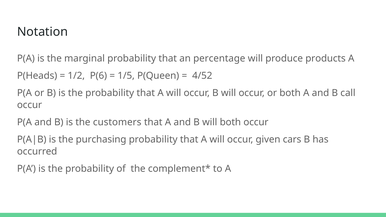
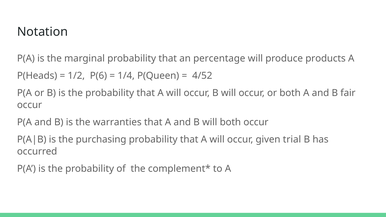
1/5: 1/5 -> 1/4
call: call -> fair
customers: customers -> warranties
cars: cars -> trial
